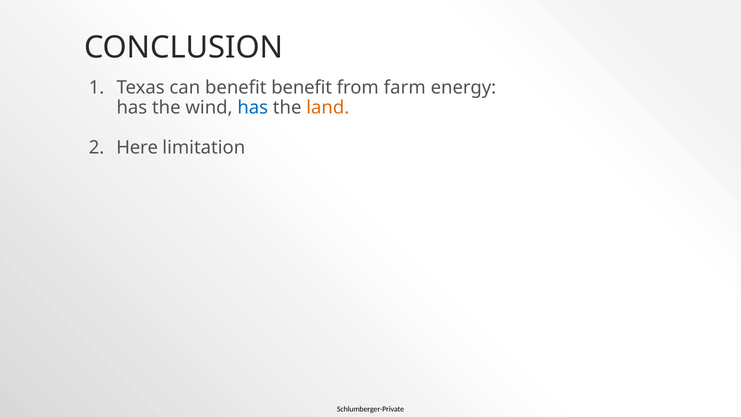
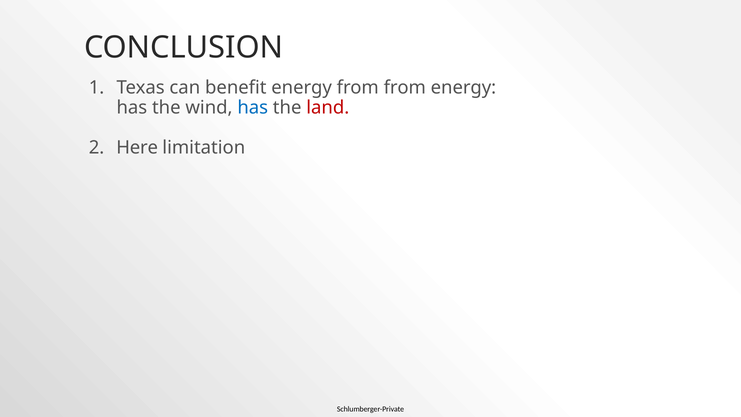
benefit benefit: benefit -> energy
from farm: farm -> from
land colour: orange -> red
